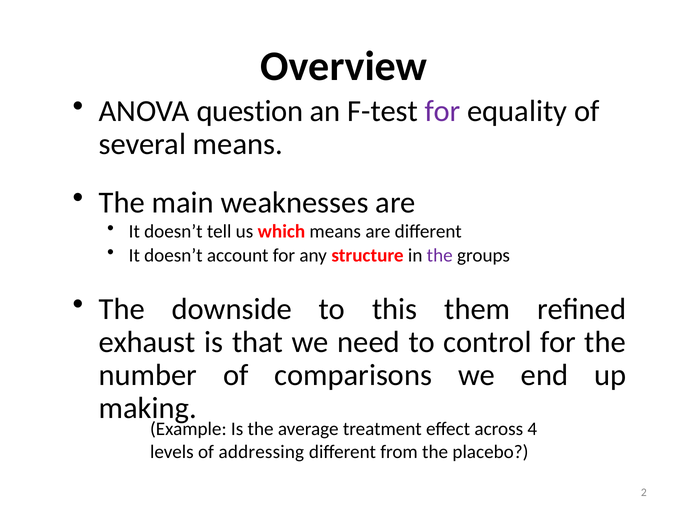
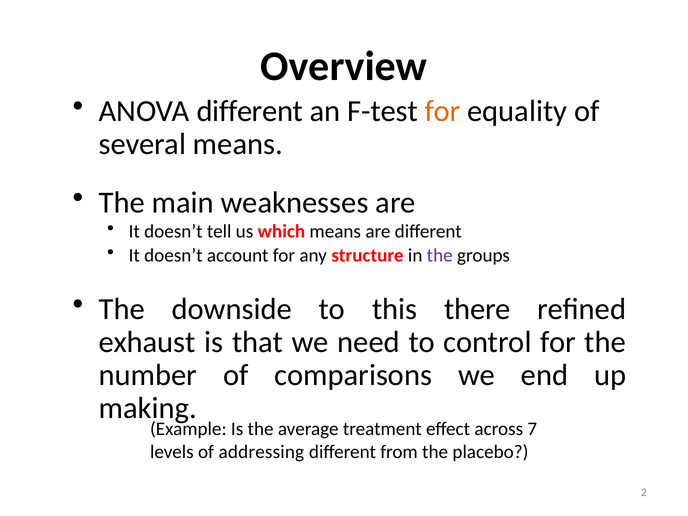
ANOVA question: question -> different
for at (443, 111) colour: purple -> orange
them: them -> there
4: 4 -> 7
